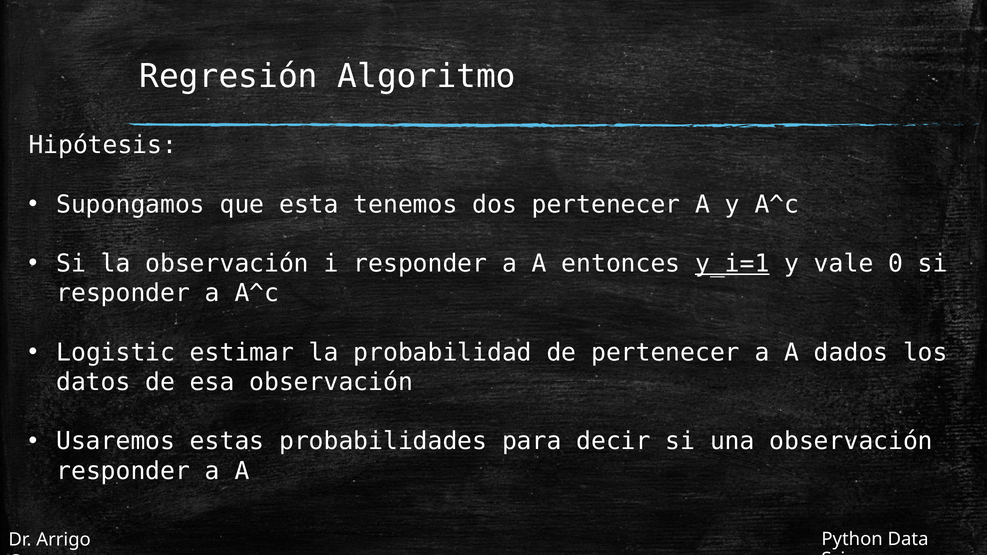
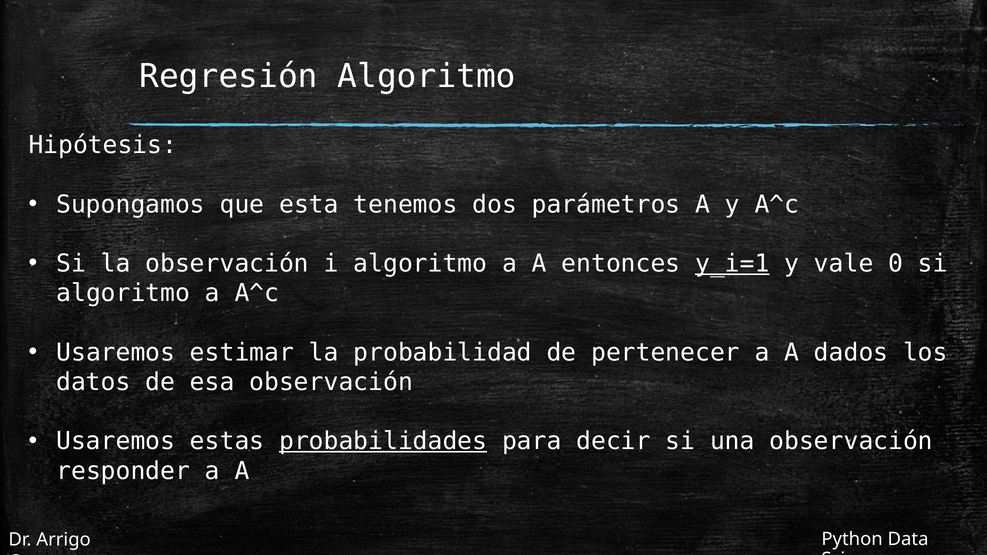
dos pertenecer: pertenecer -> parámetros
i responder: responder -> algoritmo
responder at (123, 293): responder -> algoritmo
Logistic at (116, 353): Logistic -> Usaremos
probabilidades underline: none -> present
